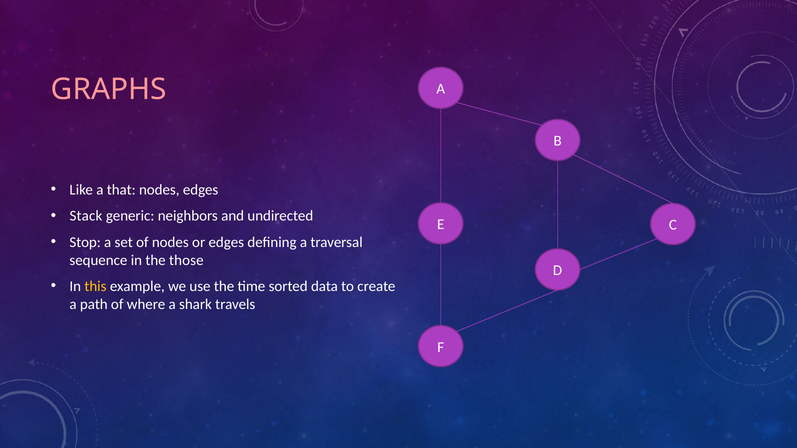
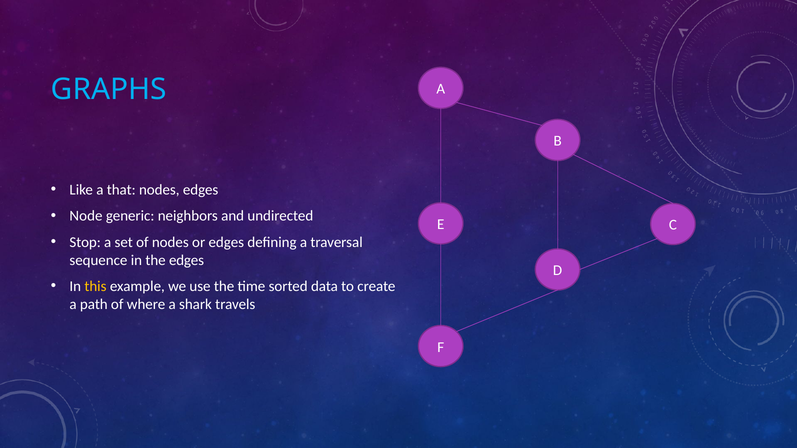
GRAPHS colour: pink -> light blue
Stack: Stack -> Node
the those: those -> edges
